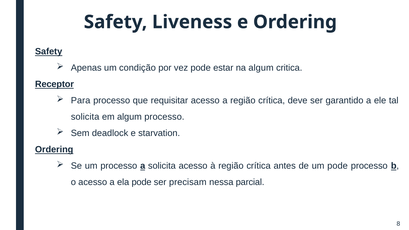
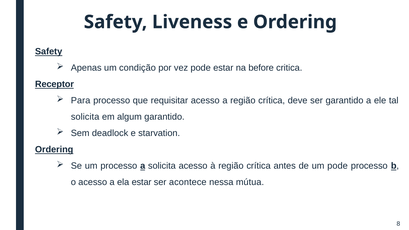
na algum: algum -> before
algum processo: processo -> garantido
ela pode: pode -> estar
precisam: precisam -> acontece
parcial: parcial -> mútua
